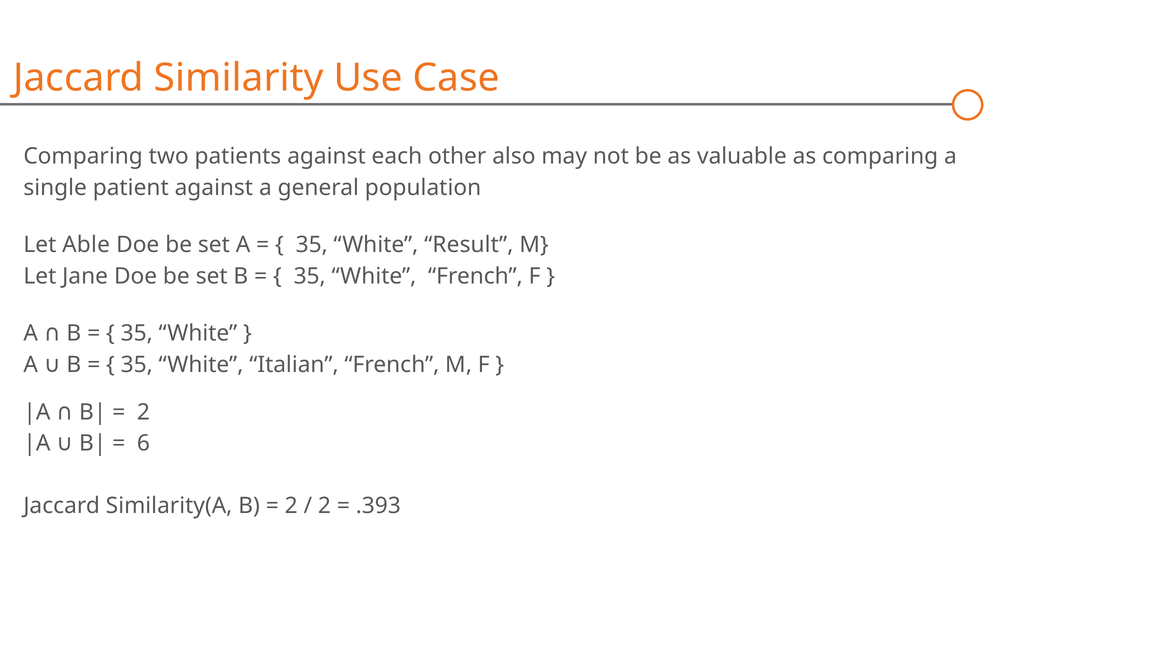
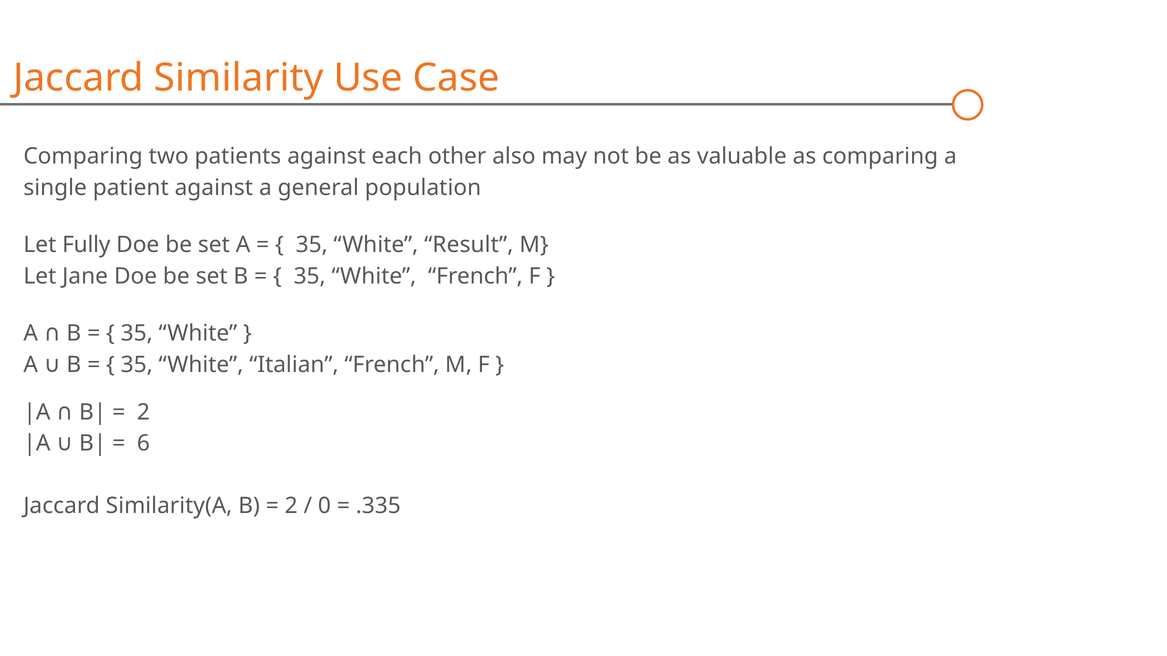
Able: Able -> Fully
2 at (324, 506): 2 -> 0
.393: .393 -> .335
